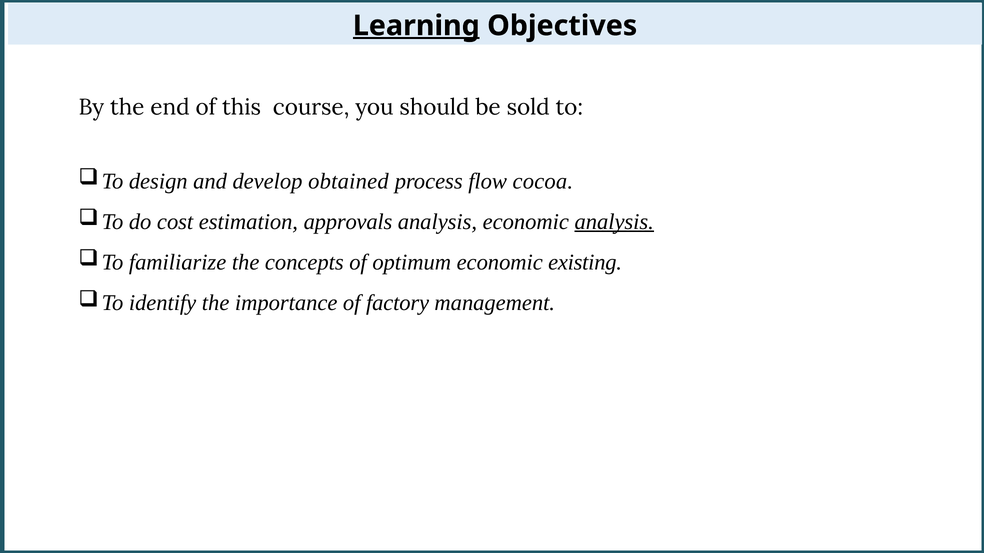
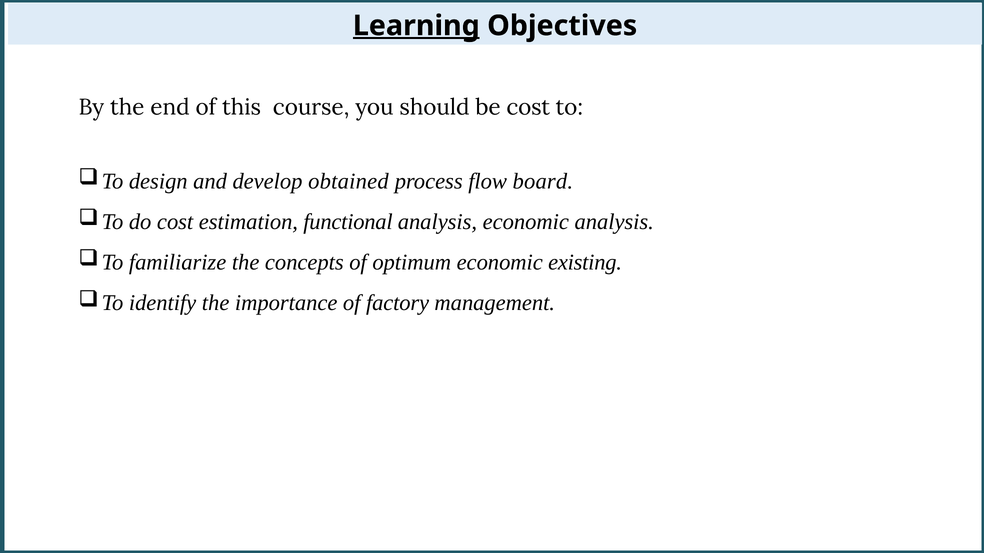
be sold: sold -> cost
cocoa: cocoa -> board
approvals: approvals -> functional
analysis at (614, 222) underline: present -> none
